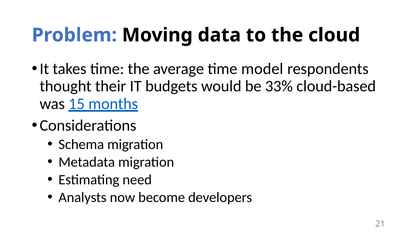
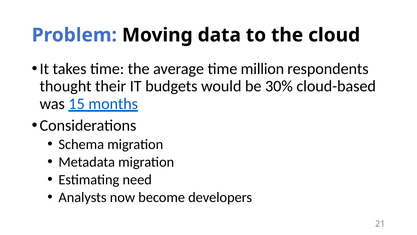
model: model -> million
33%: 33% -> 30%
